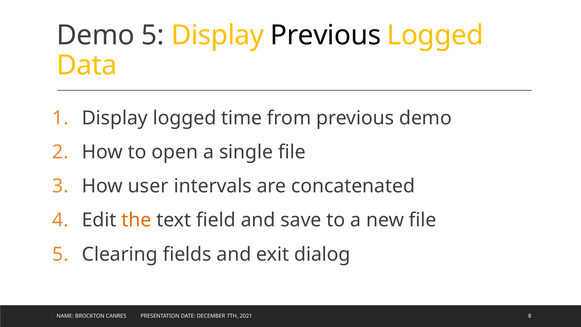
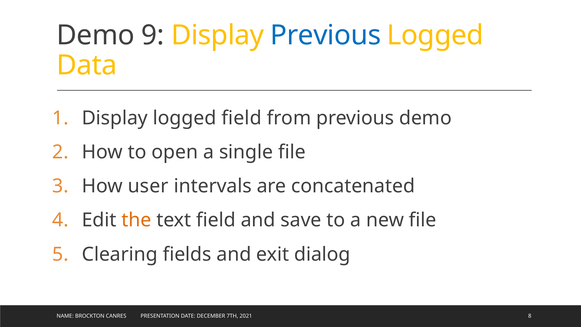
Demo 5: 5 -> 9
Previous at (326, 35) colour: black -> blue
logged time: time -> field
